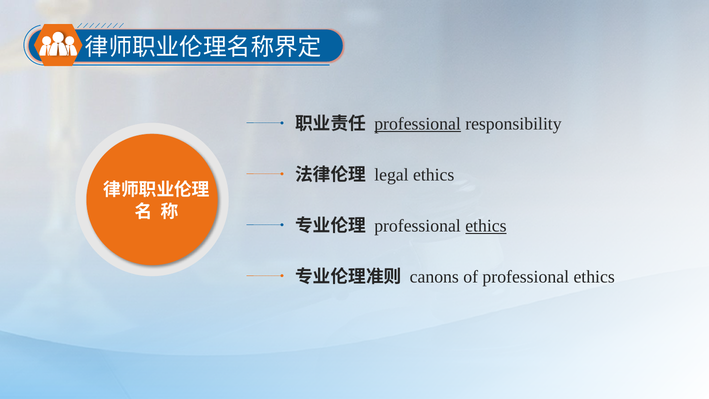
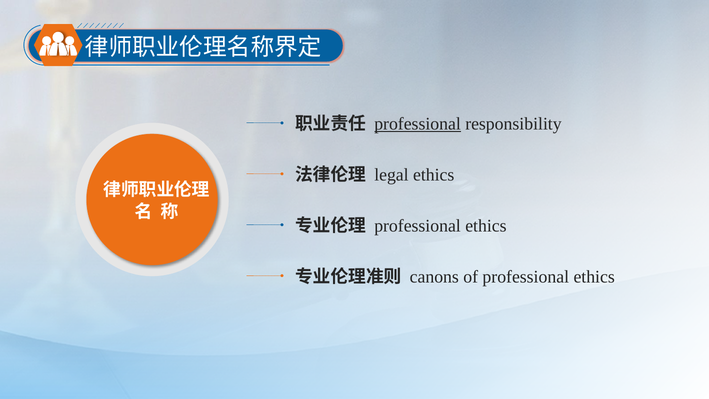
ethics at (486, 226) underline: present -> none
